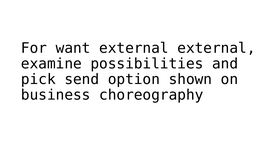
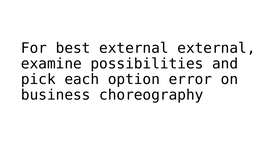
want: want -> best
send: send -> each
shown: shown -> error
